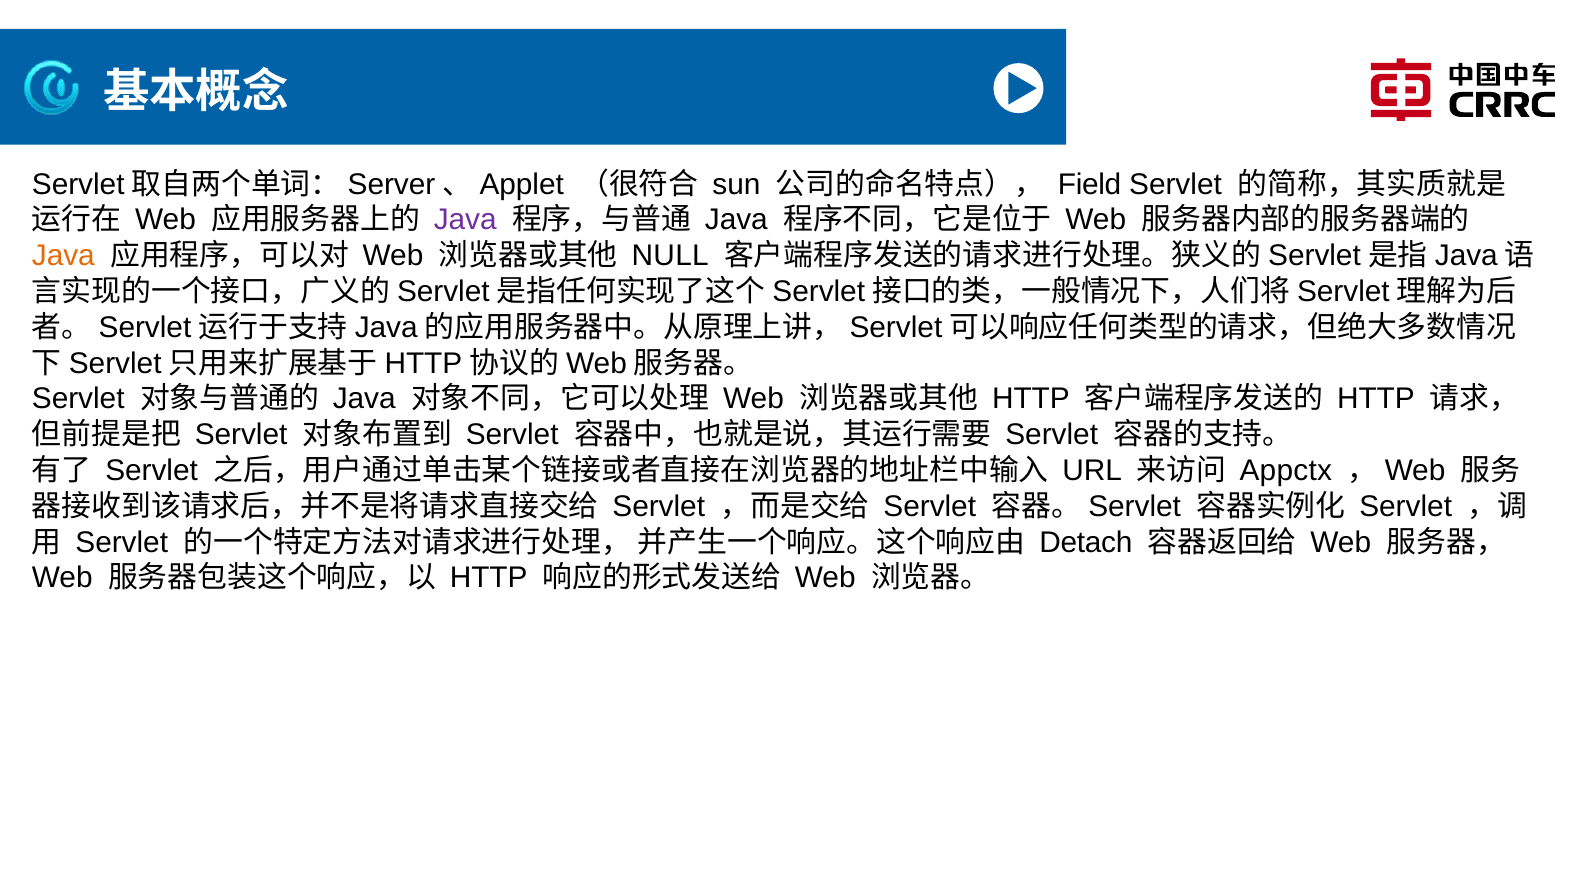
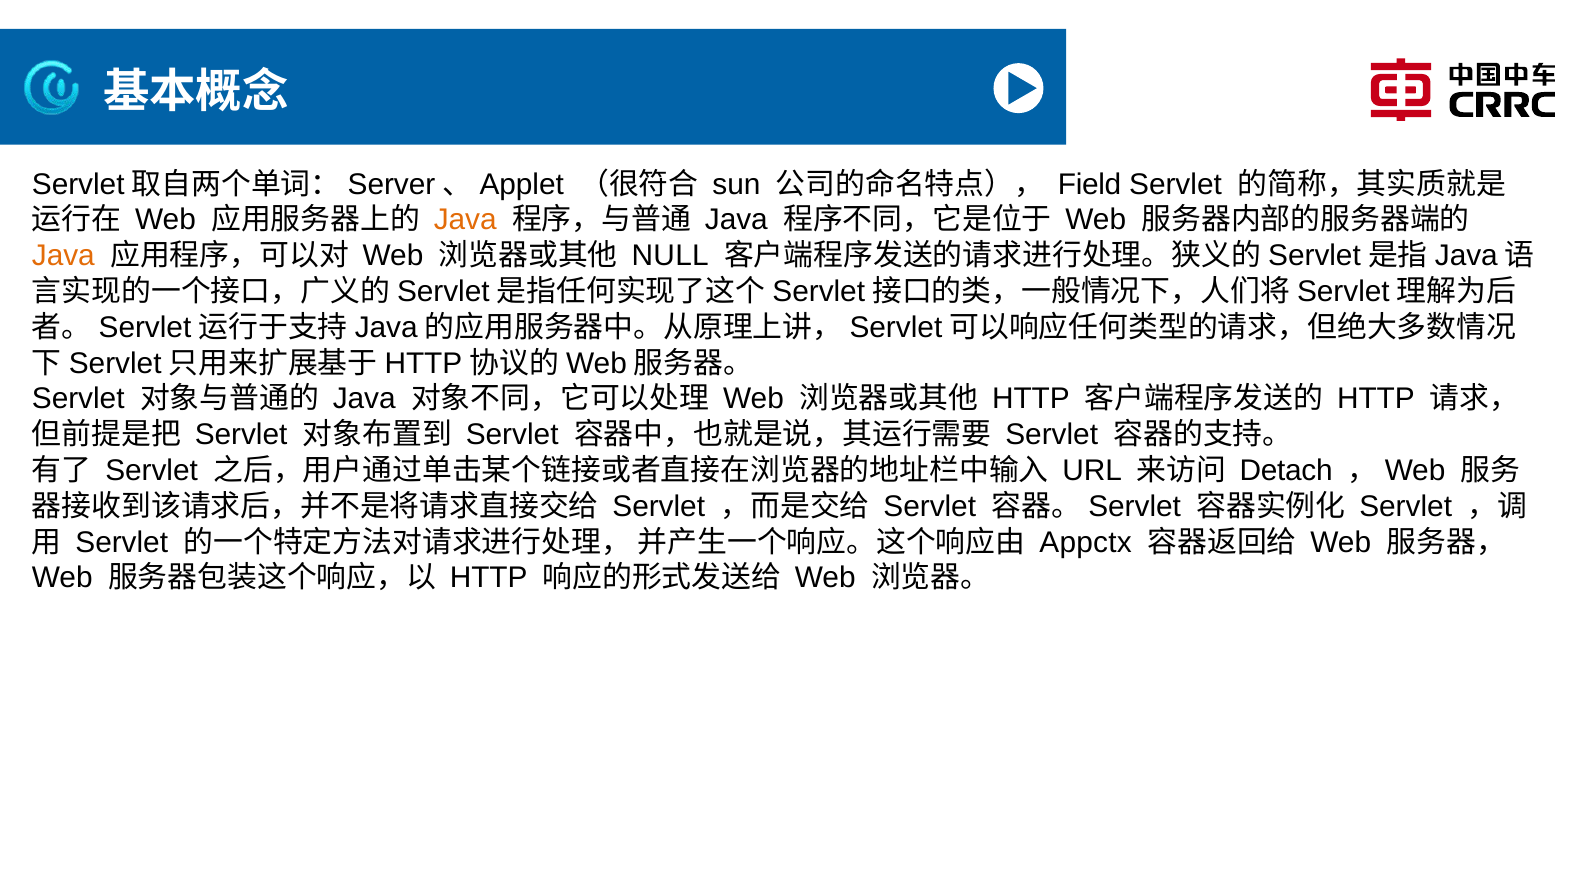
Java at (465, 220) colour: purple -> orange
Appctx: Appctx -> Detach
Detach: Detach -> Appctx
